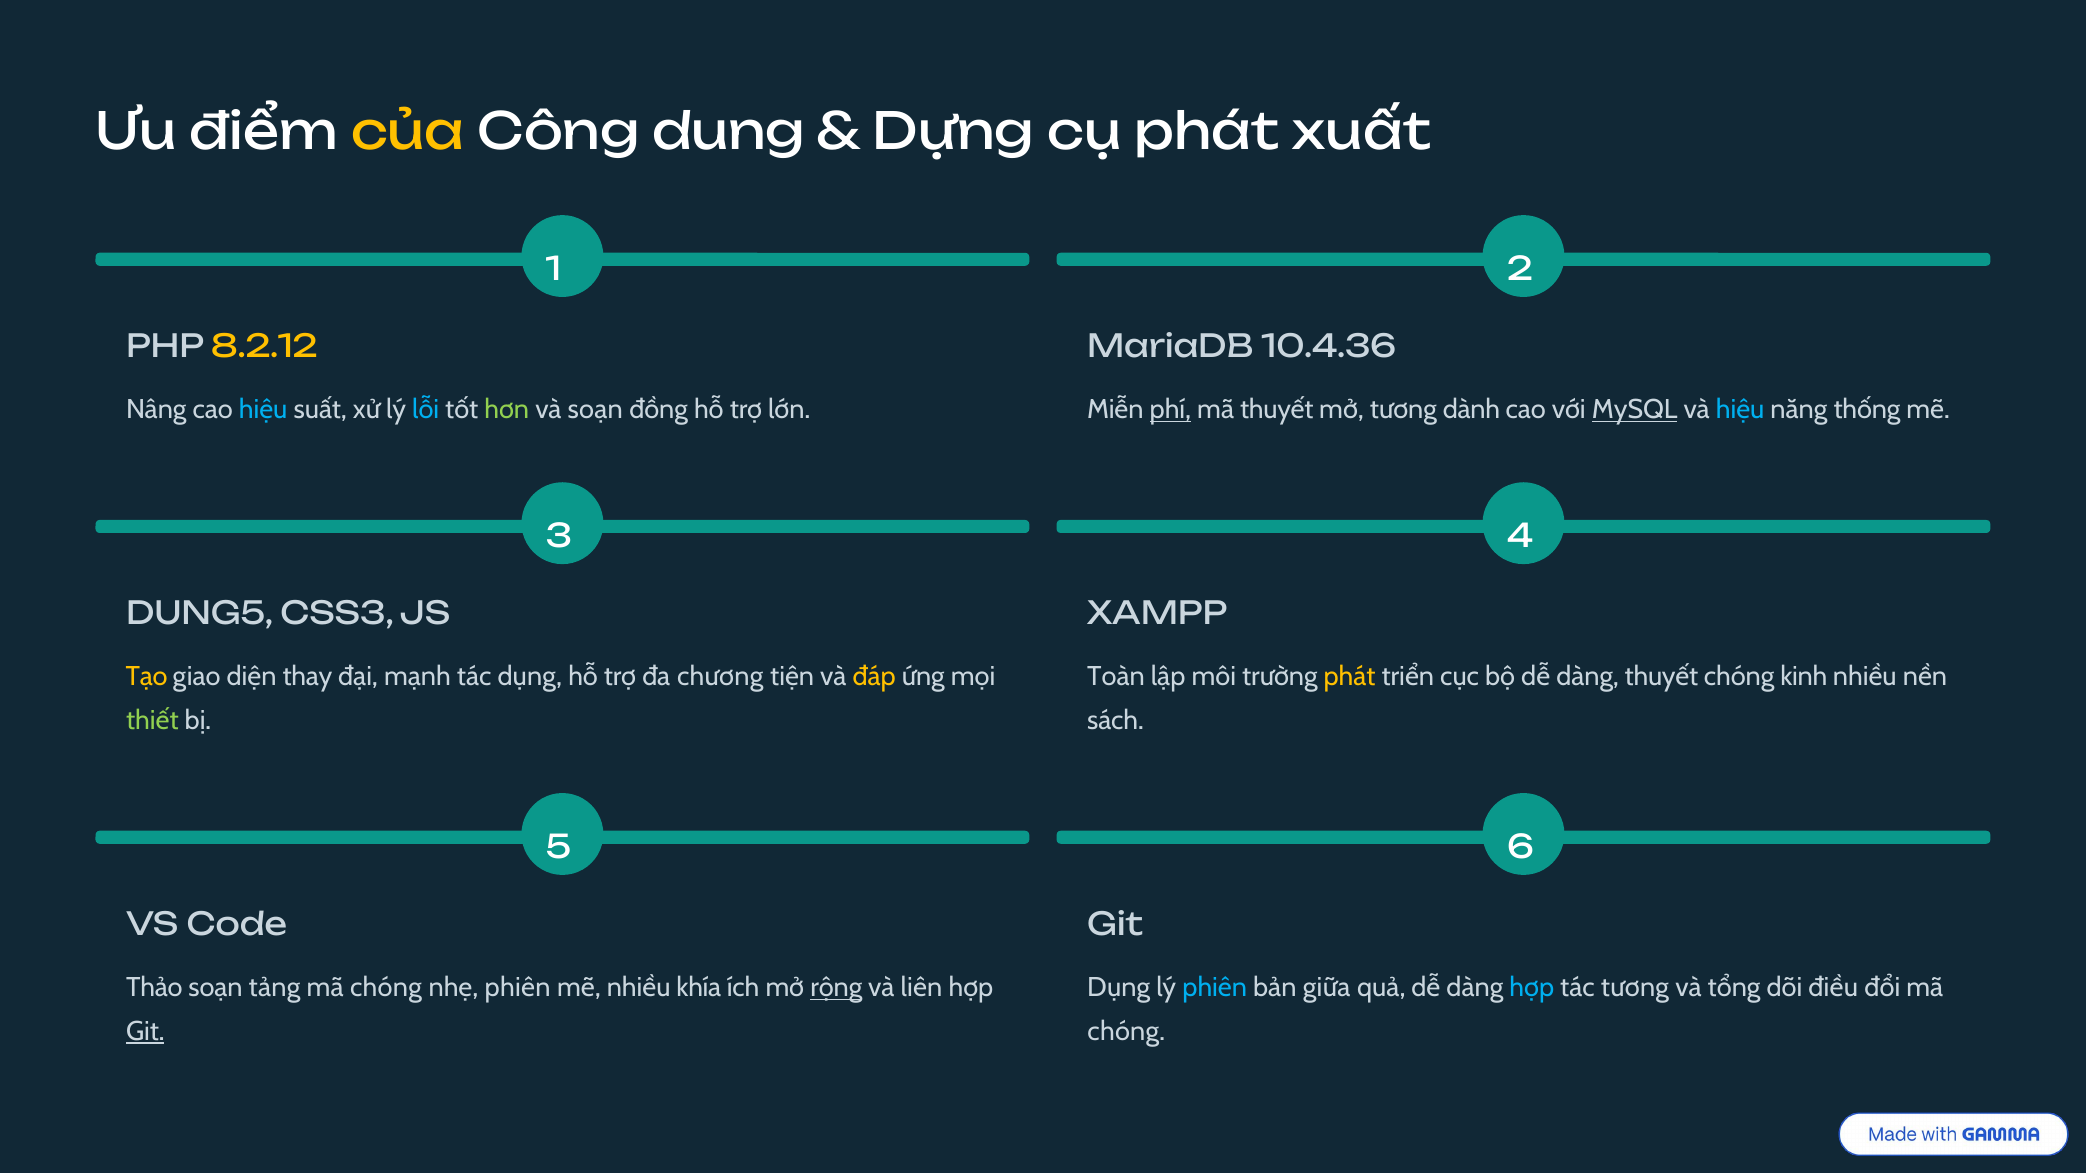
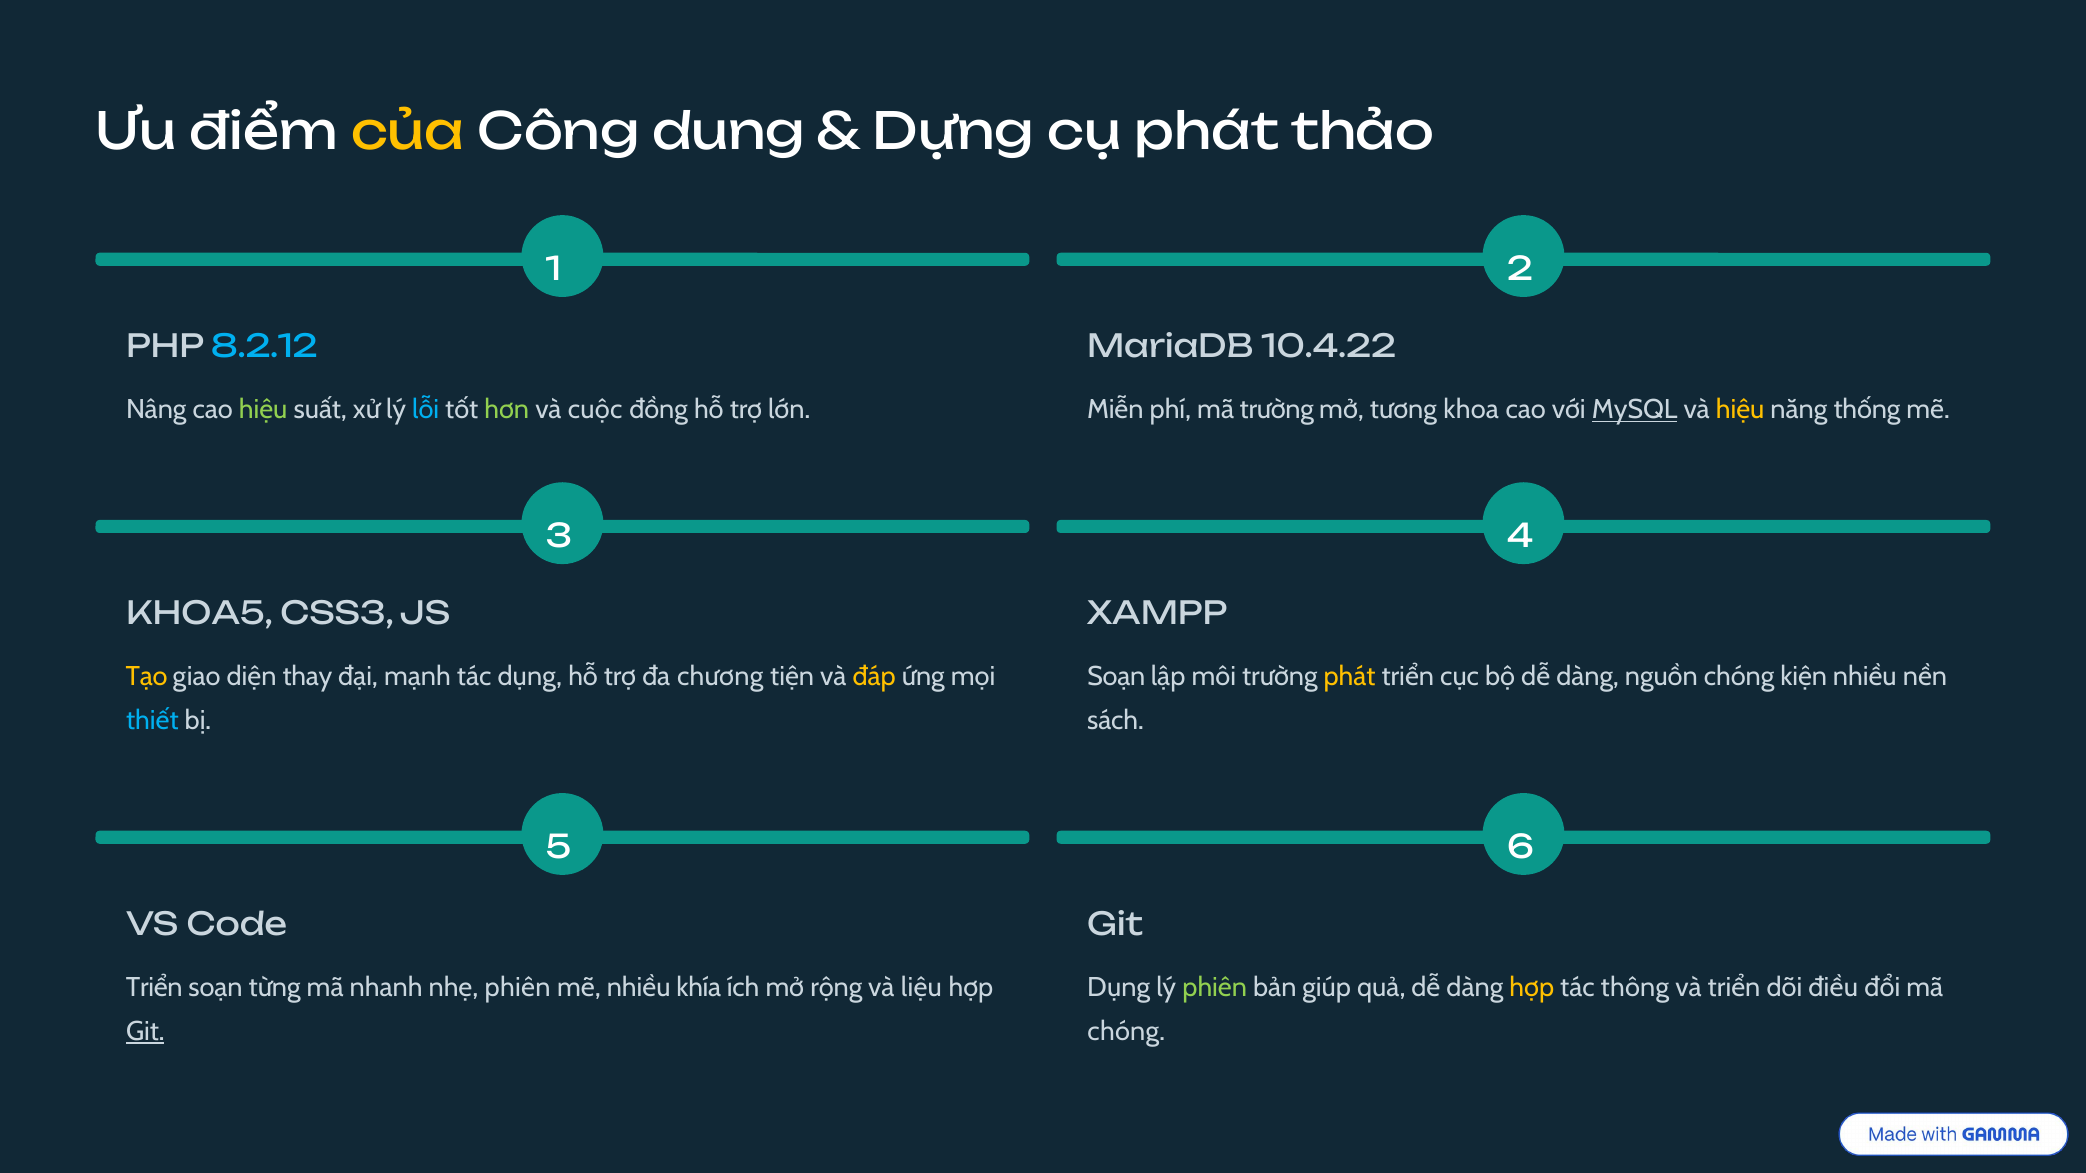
xuất: xuất -> thảo
8.2.12 colour: yellow -> light blue
10.4.36: 10.4.36 -> 10.4.22
hiệu at (263, 410) colour: light blue -> light green
và soạn: soạn -> cuộc
phí underline: present -> none
mã thuyết: thuyết -> trường
dành: dành -> khoa
hiệu at (1740, 410) colour: light blue -> yellow
DUNG5: DUNG5 -> KHOA5
Toàn at (1116, 677): Toàn -> Soạn
dàng thuyết: thuyết -> nguồn
kinh: kinh -> kiện
thiết colour: light green -> light blue
Thảo at (154, 988): Thảo -> Triển
tảng: tảng -> từng
chóng at (386, 988): chóng -> nhanh
rộng underline: present -> none
liên: liên -> liệu
phiên at (1215, 988) colour: light blue -> light green
giữa: giữa -> giúp
hợp at (1532, 988) colour: light blue -> yellow
tác tương: tương -> thông
và tổng: tổng -> triển
